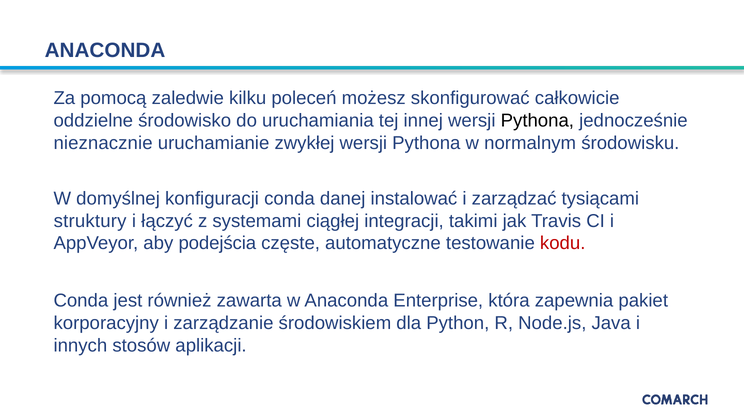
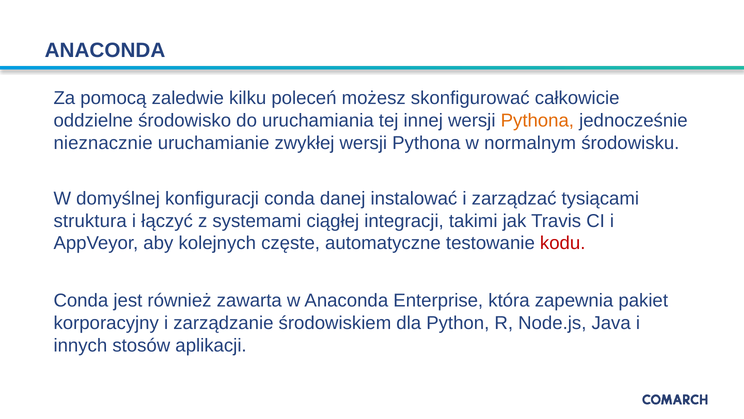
Pythona at (537, 120) colour: black -> orange
struktury: struktury -> struktura
podejścia: podejścia -> kolejnych
